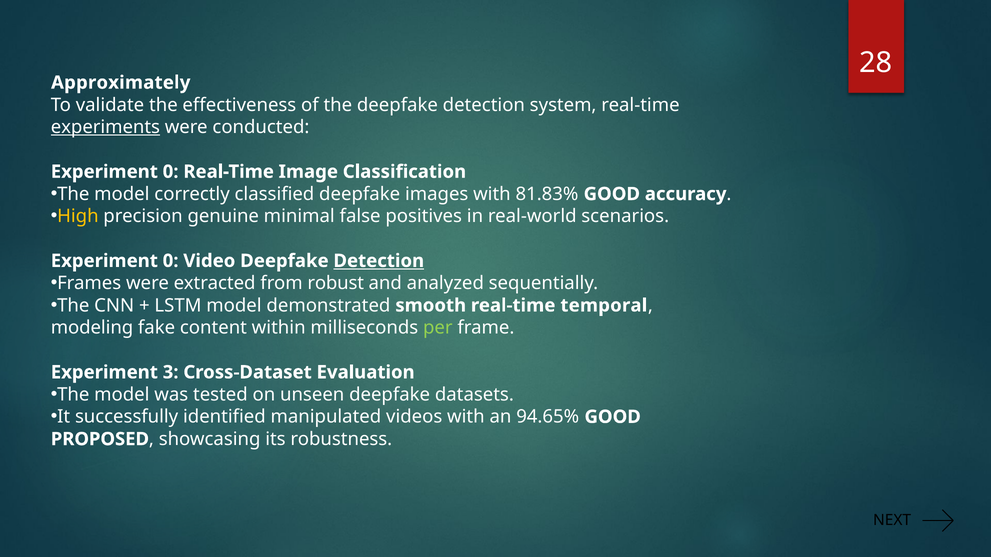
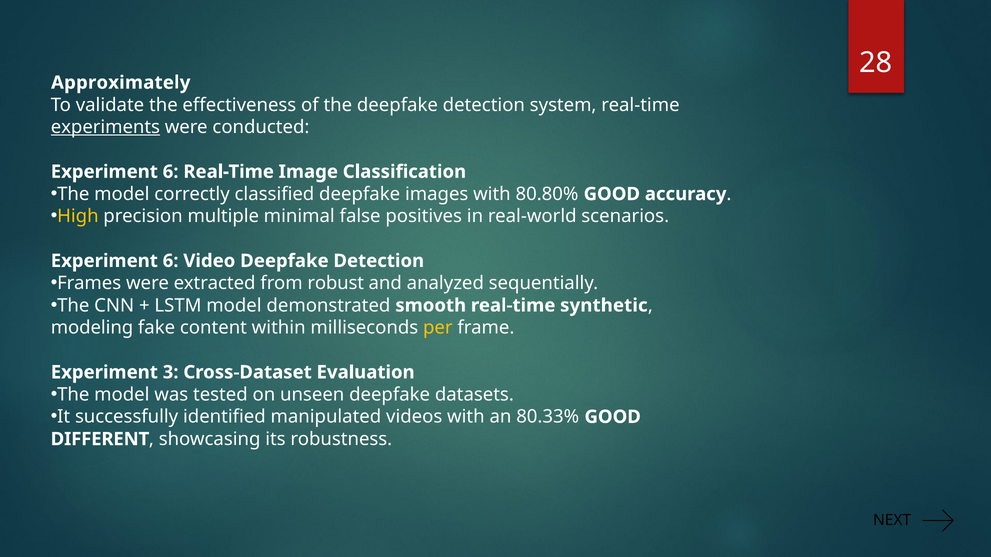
0 at (171, 172): 0 -> 6
81.83%: 81.83% -> 80.80%
genuine: genuine -> multiple
0 at (171, 261): 0 -> 6
Detection at (379, 261) underline: present -> none
temporal: temporal -> synthetic
per colour: light green -> yellow
94.65%: 94.65% -> 80.33%
PROPOSED: PROPOSED -> DIFFERENT
